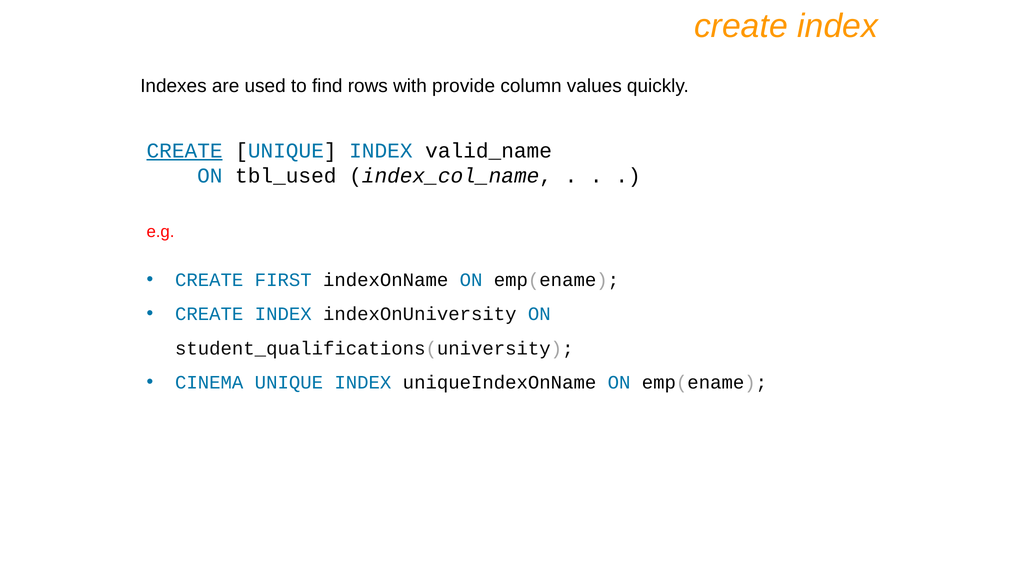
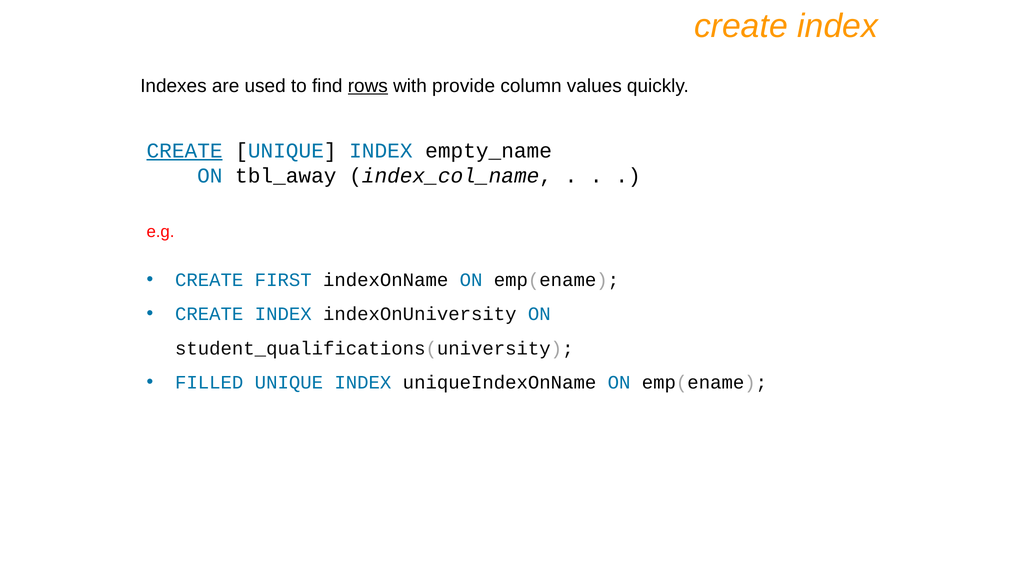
rows underline: none -> present
valid_name: valid_name -> empty_name
tbl_used: tbl_used -> tbl_away
CINEMA: CINEMA -> FILLED
